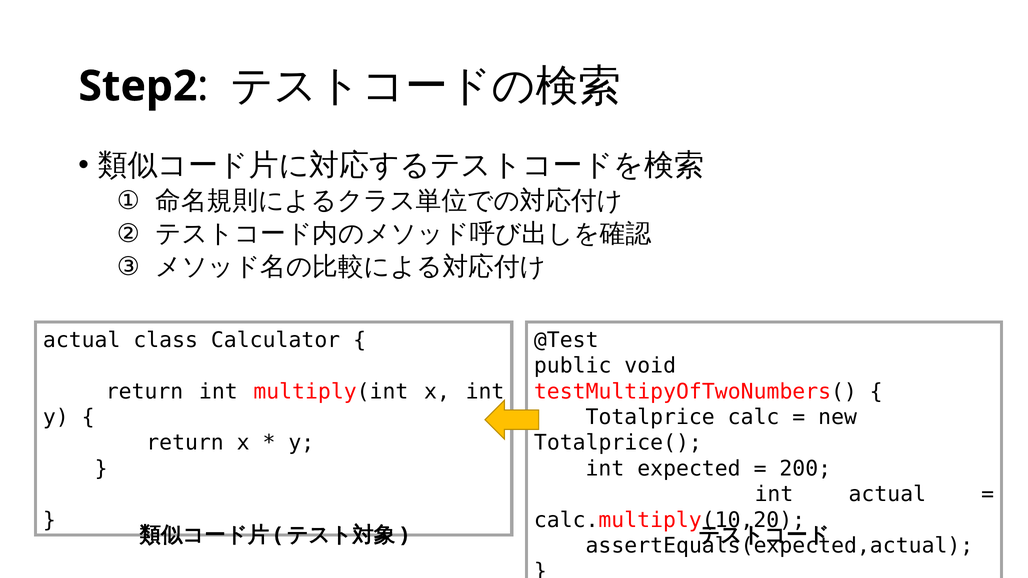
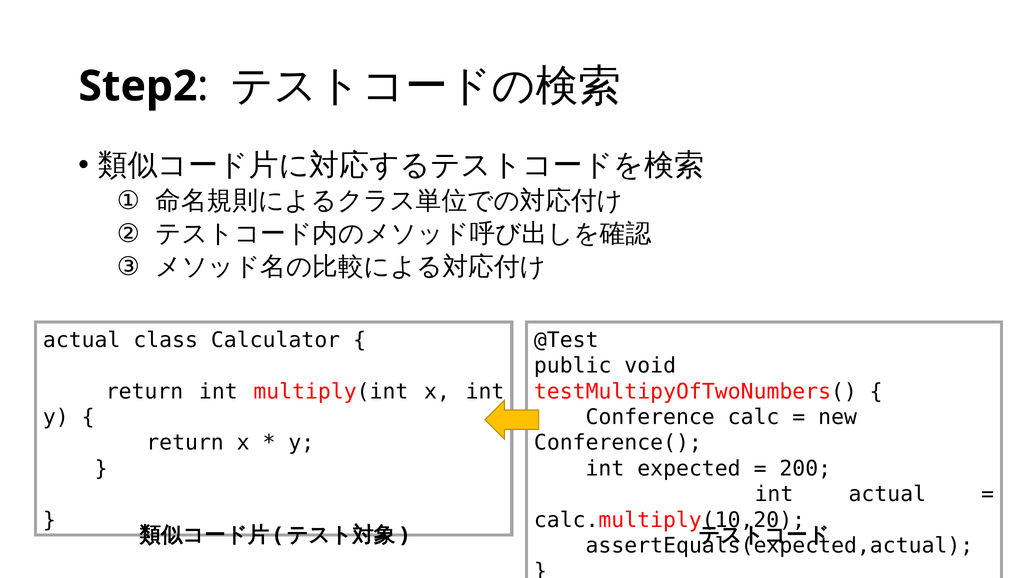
Totalprice: Totalprice -> Conference
Totalprice(: Totalprice( -> Conference(
